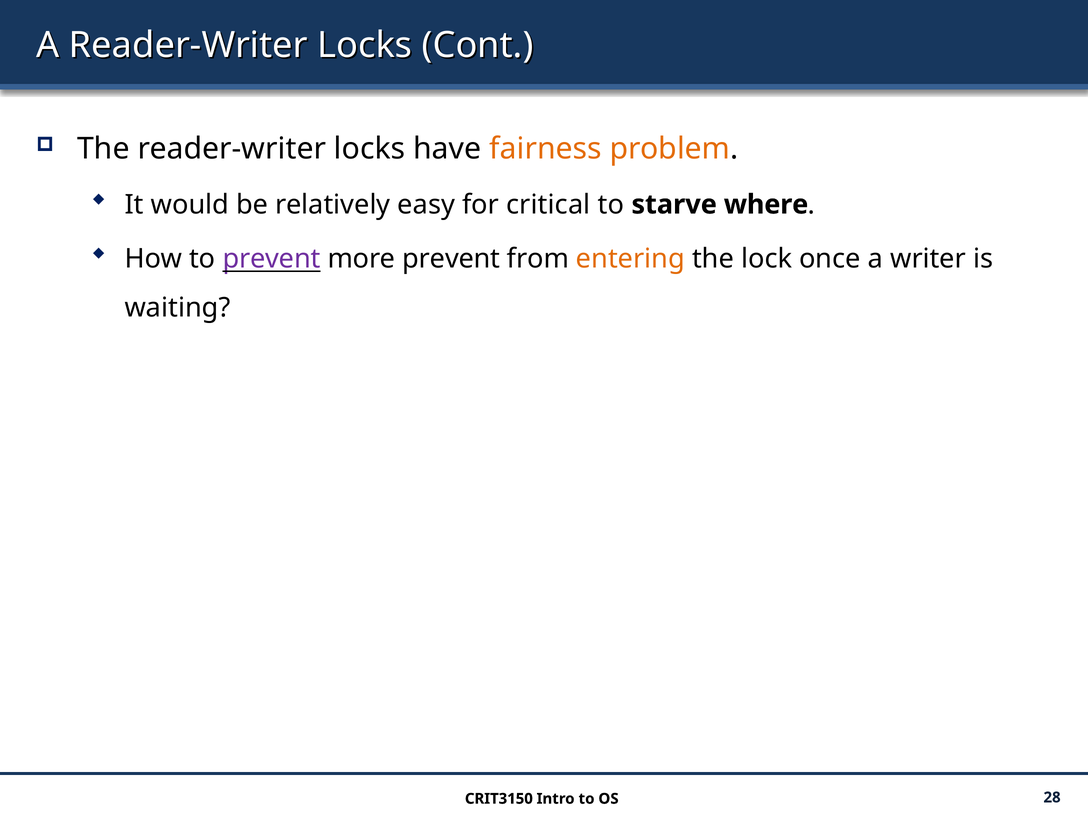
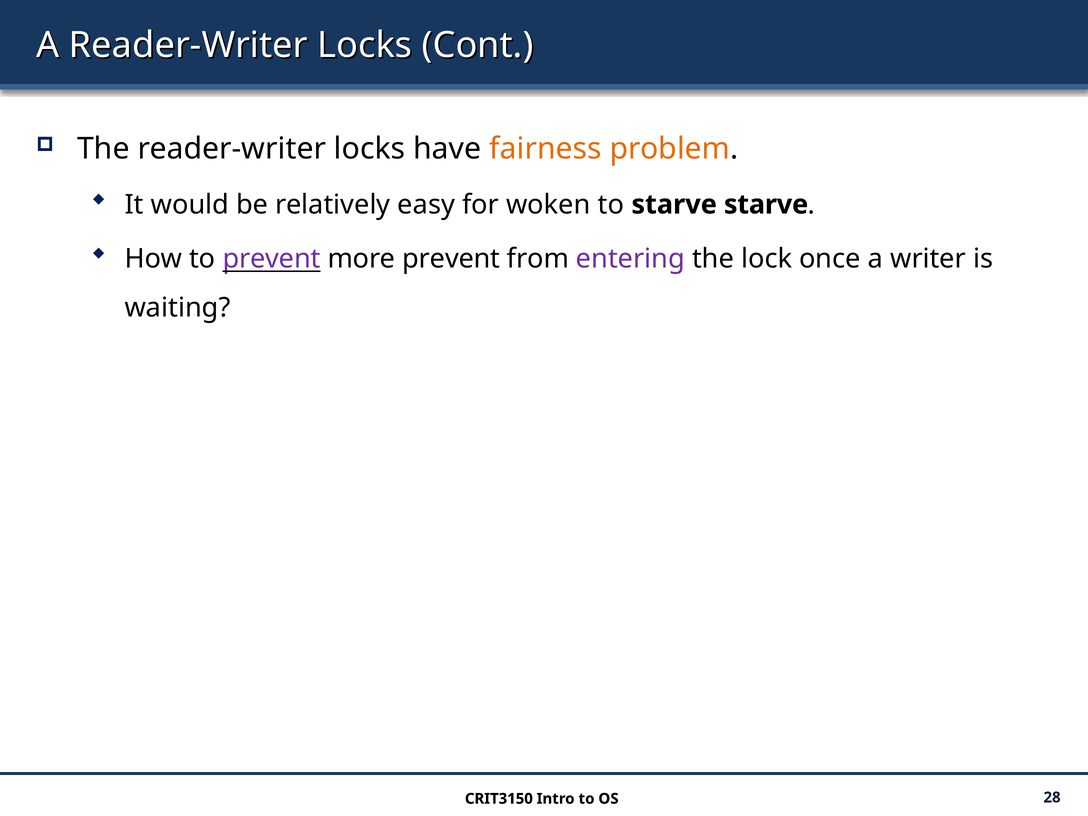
critical: critical -> woken
starve where: where -> starve
entering colour: orange -> purple
